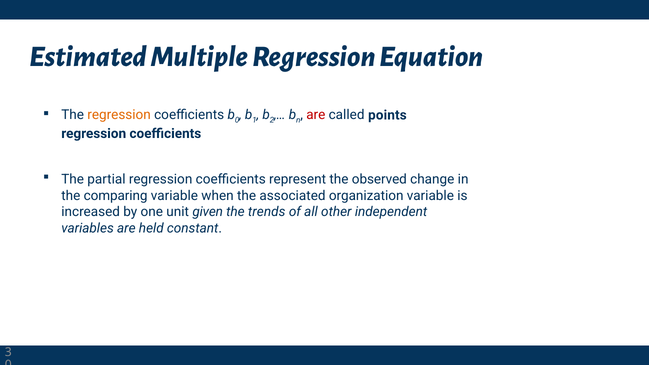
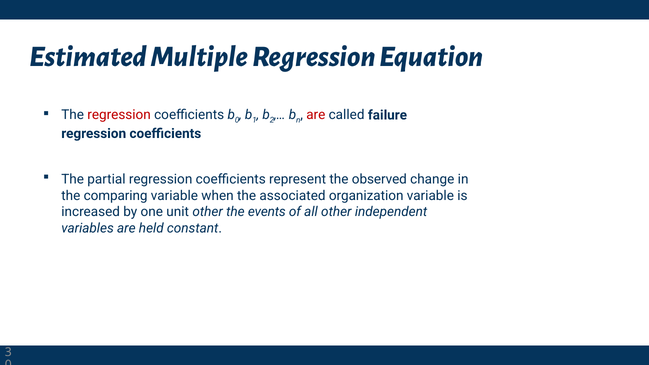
regression at (119, 115) colour: orange -> red
points: points -> failure
unit given: given -> other
trends: trends -> events
